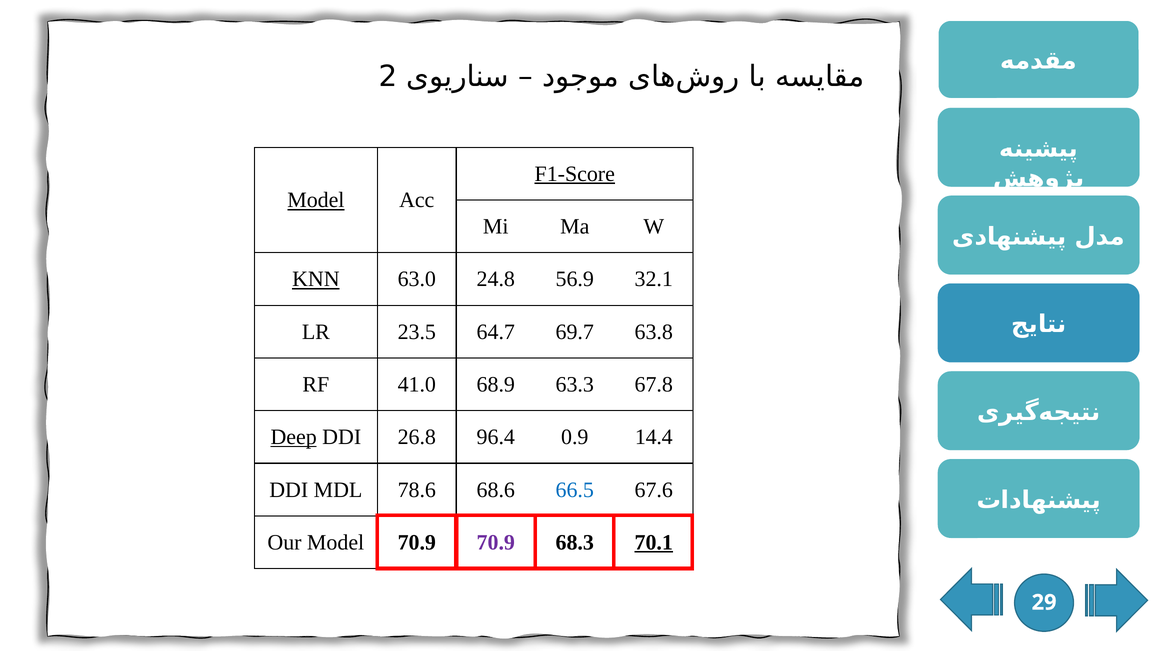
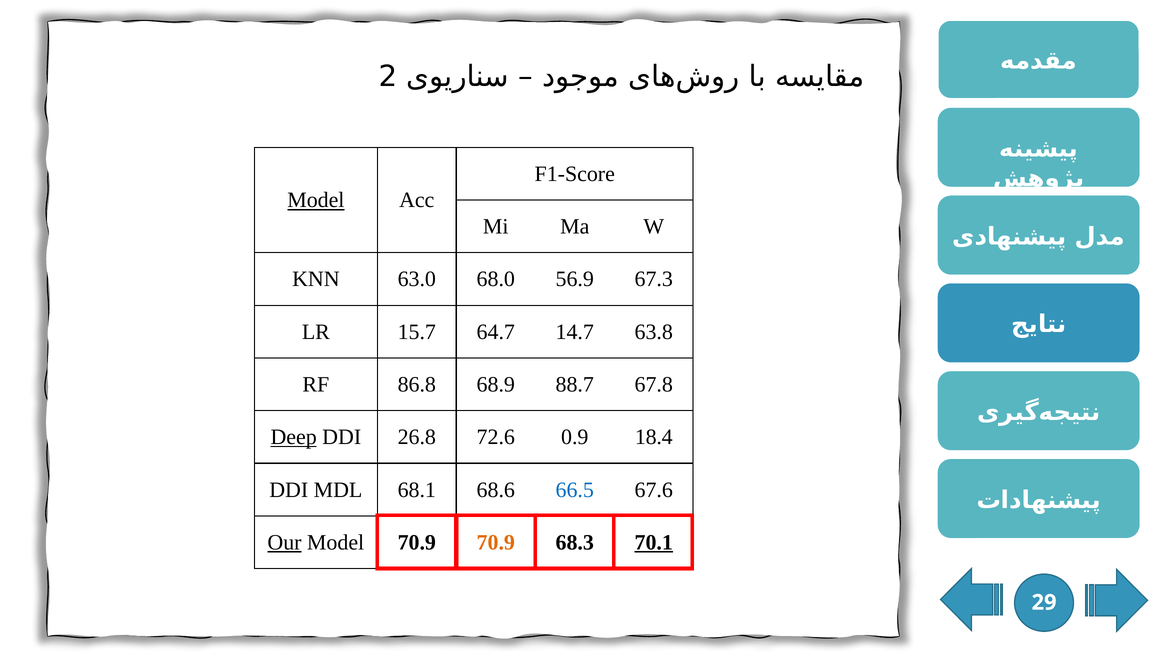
F1-Score underline: present -> none
KNN underline: present -> none
24.8: 24.8 -> 68.0
32.1: 32.1 -> 67.3
23.5: 23.5 -> 15.7
69.7: 69.7 -> 14.7
41.0: 41.0 -> 86.8
63.3: 63.3 -> 88.7
96.4: 96.4 -> 72.6
14.4: 14.4 -> 18.4
78.6: 78.6 -> 68.1
Our underline: none -> present
70.9 at (496, 543) colour: purple -> orange
